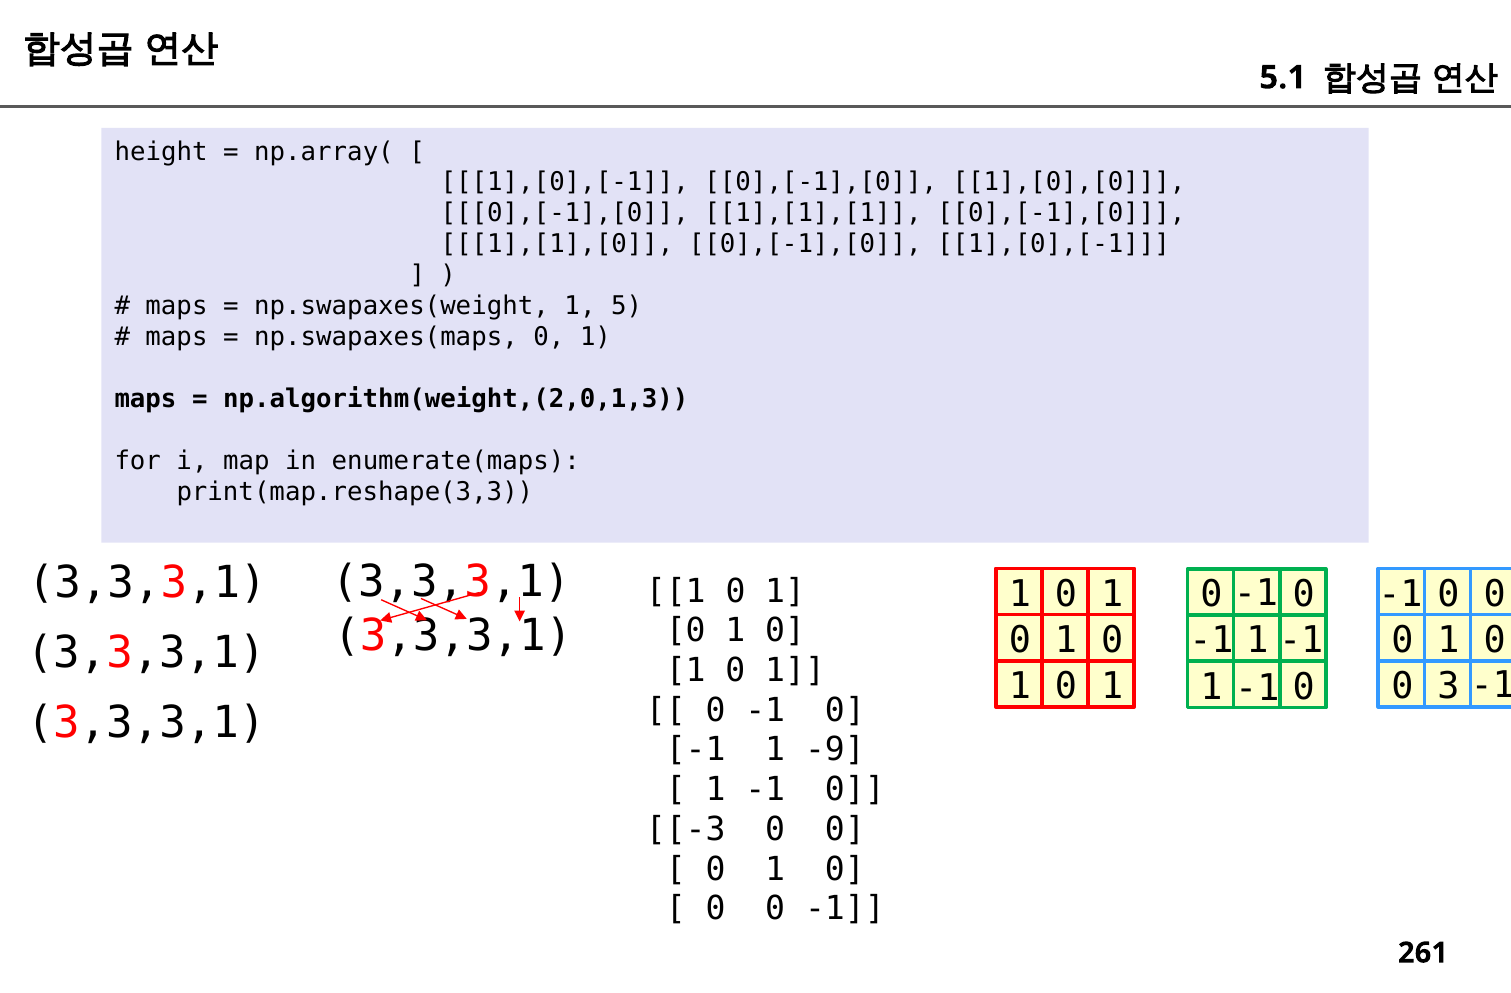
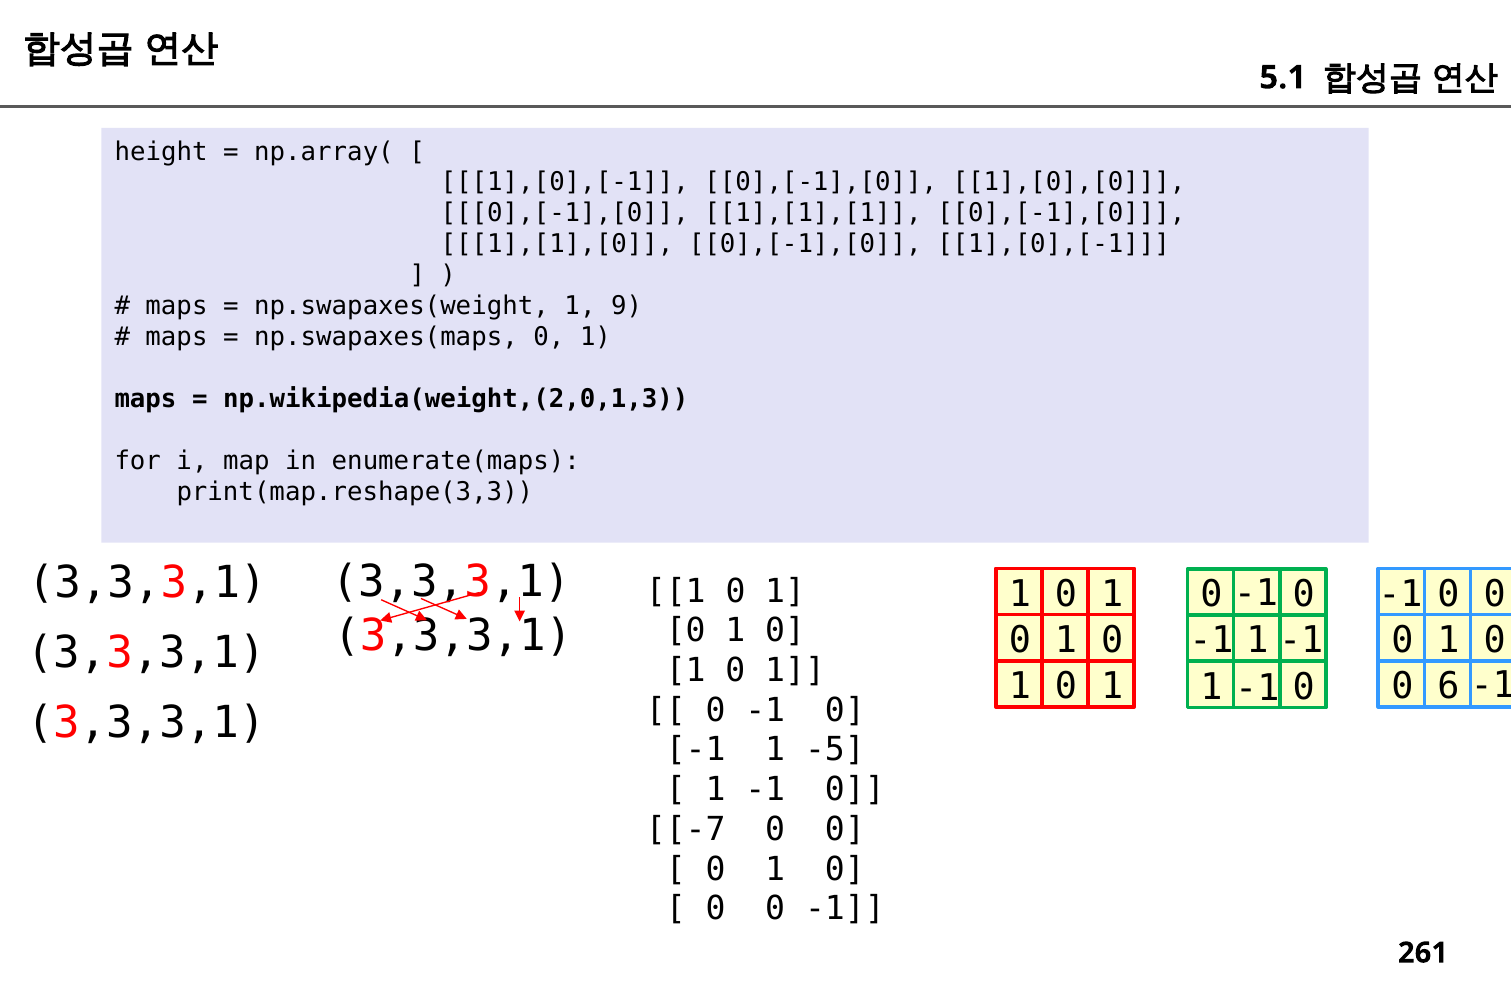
5: 5 -> 9
np.algorithm(weight,(2,0,1,3: np.algorithm(weight,(2,0,1,3 -> np.wikipedia(weight,(2,0,1,3
3: 3 -> 6
-9: -9 -> -5
-3: -3 -> -7
